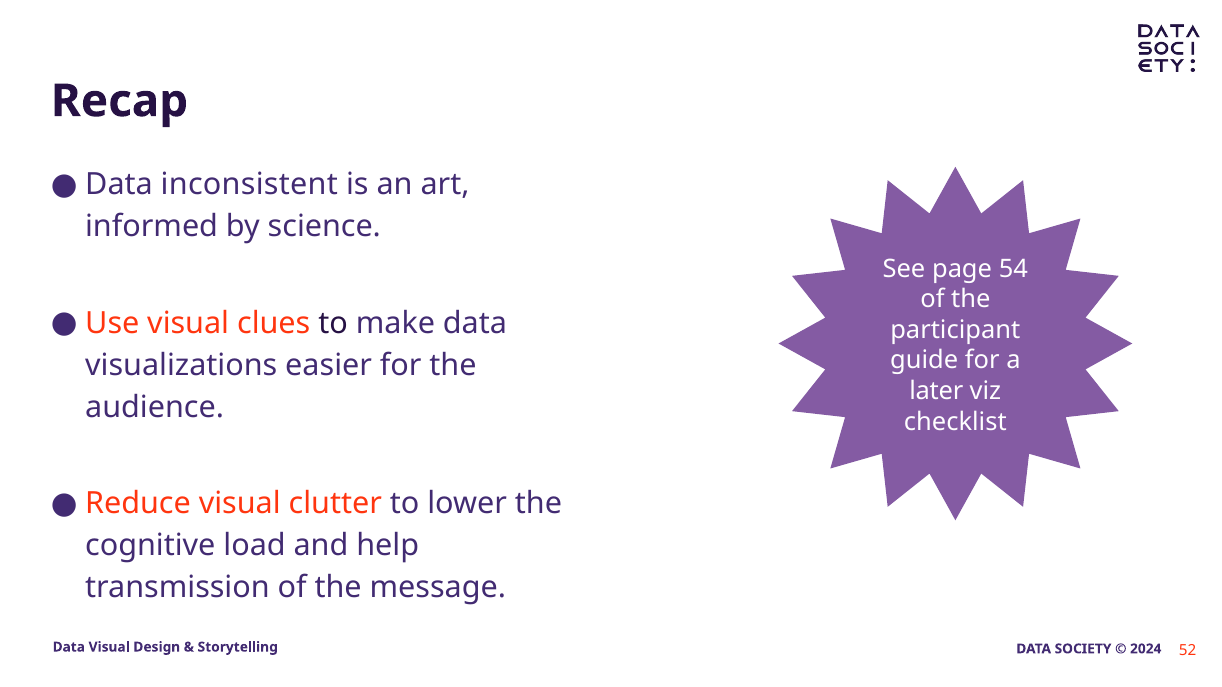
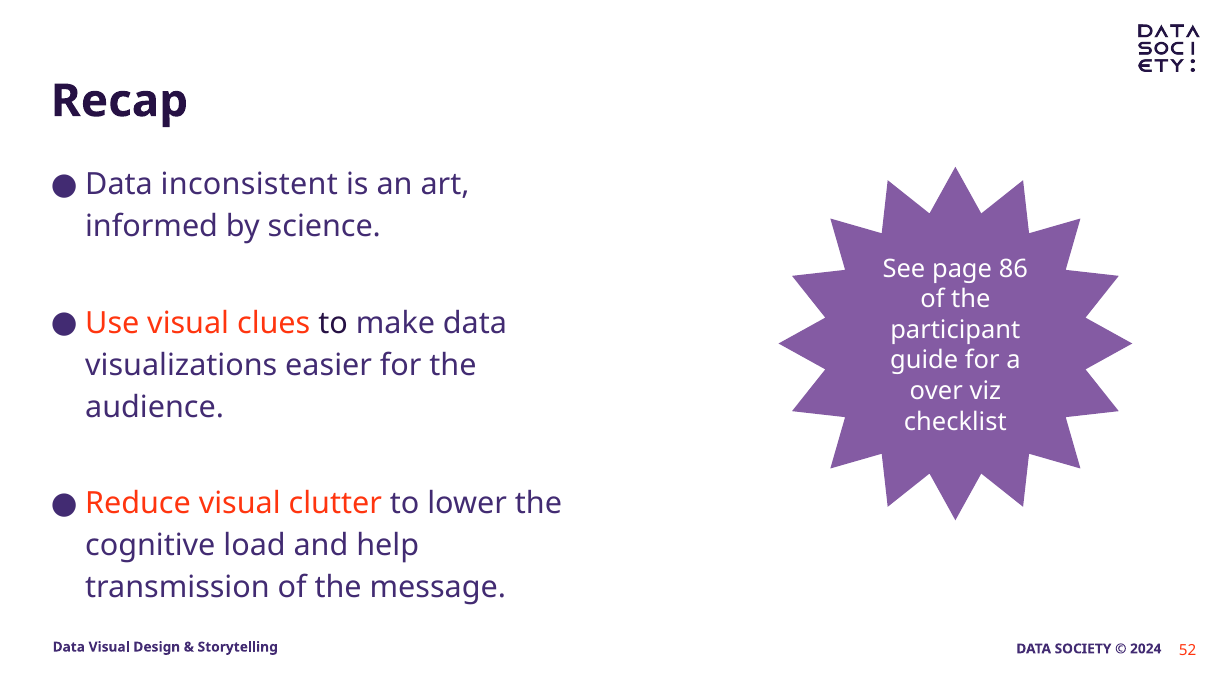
54: 54 -> 86
later: later -> over
